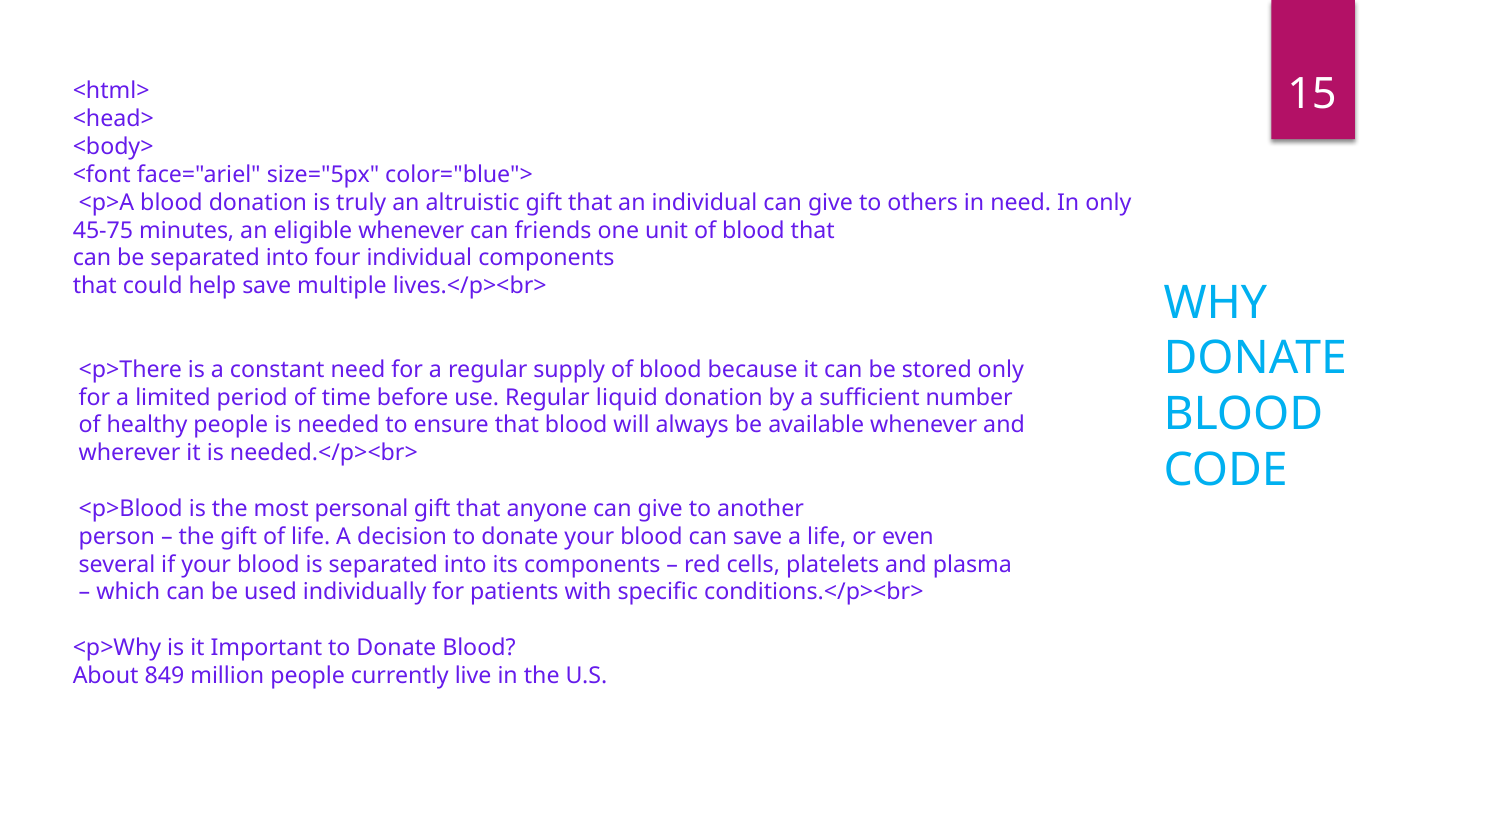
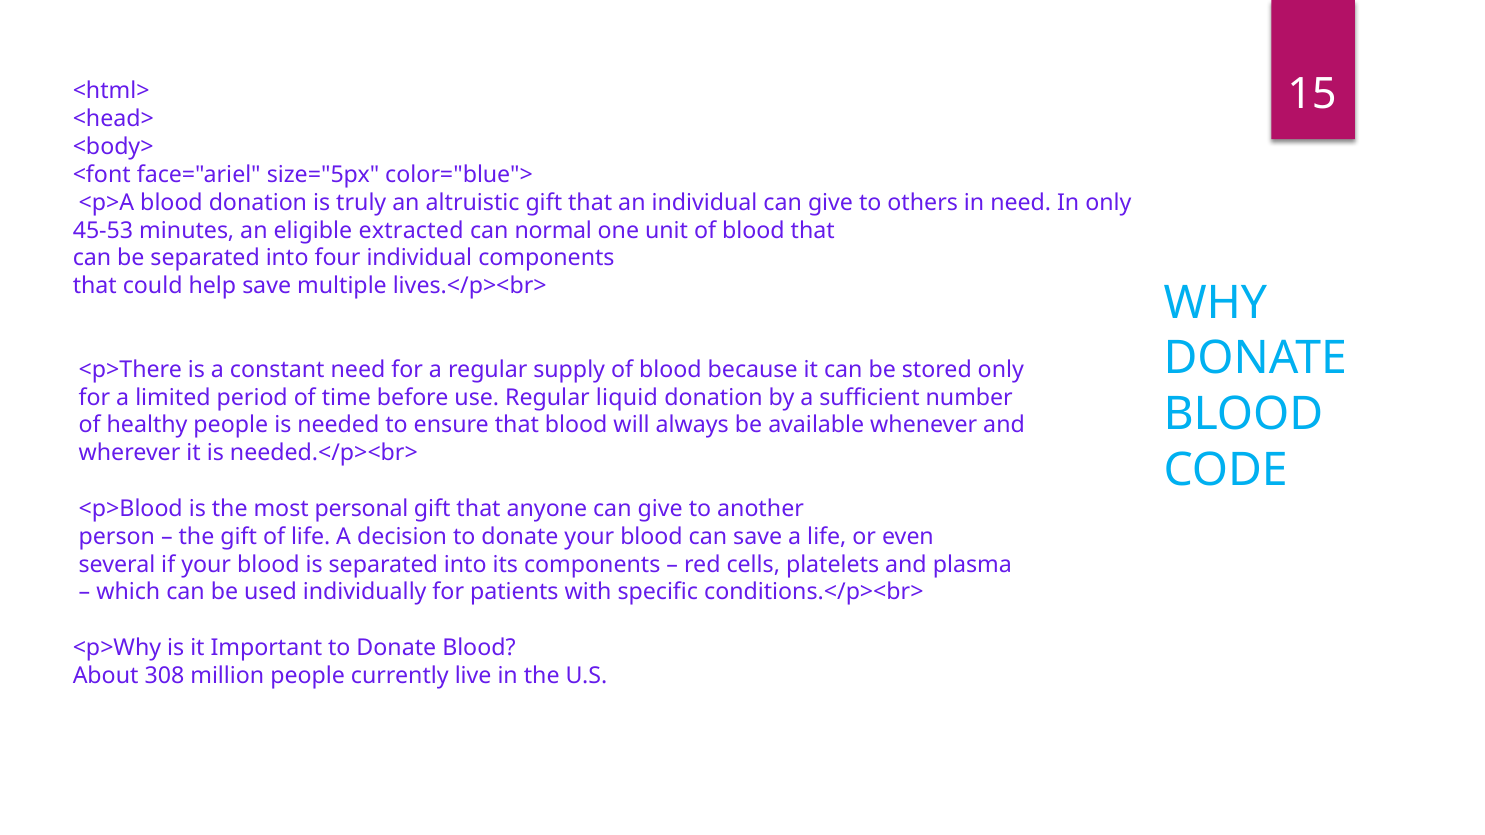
45-75: 45-75 -> 45-53
eligible whenever: whenever -> extracted
friends: friends -> normal
849: 849 -> 308
